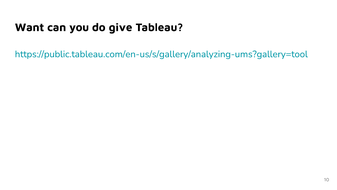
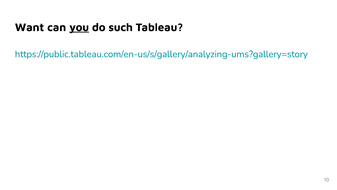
you underline: none -> present
give: give -> such
https://public.tableau.com/en-us/s/gallery/analyzing-ums?gallery=tool: https://public.tableau.com/en-us/s/gallery/analyzing-ums?gallery=tool -> https://public.tableau.com/en-us/s/gallery/analyzing-ums?gallery=story
